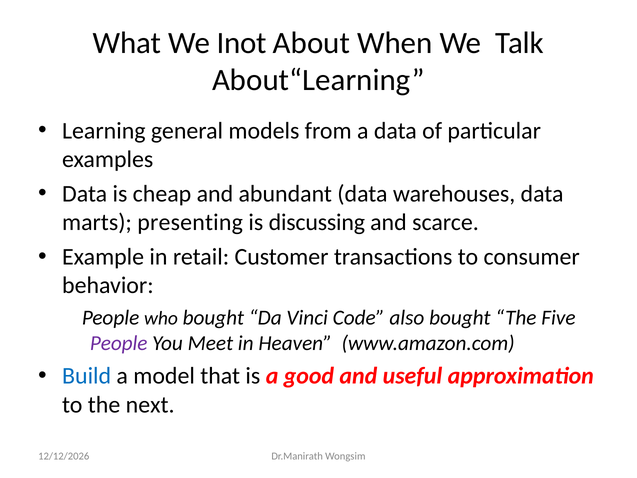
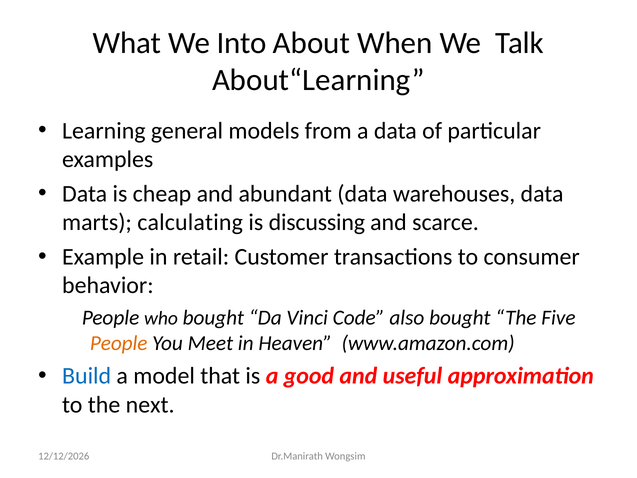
Inot: Inot -> Into
presenting: presenting -> calculating
People at (119, 343) colour: purple -> orange
